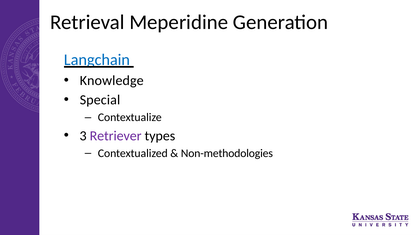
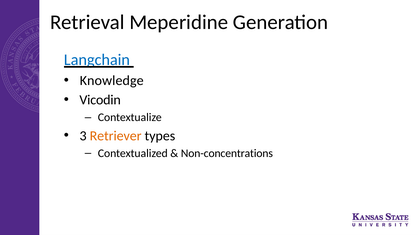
Special: Special -> Vicodin
Retriever colour: purple -> orange
Non-methodologies: Non-methodologies -> Non-concentrations
